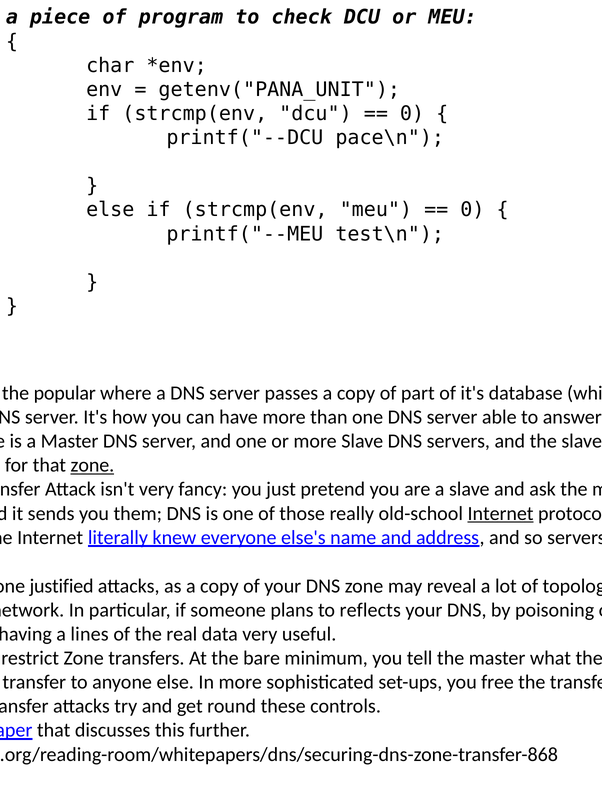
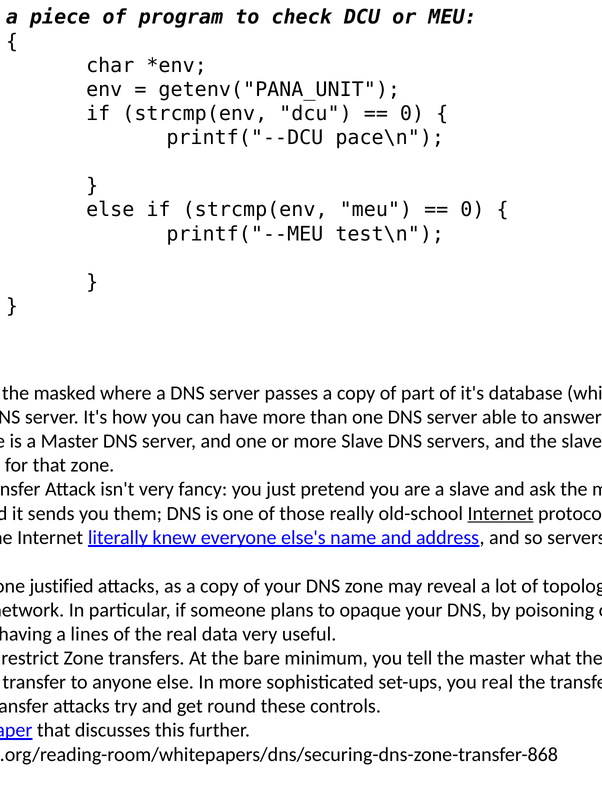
popular: popular -> masked
zone at (92, 466) underline: present -> none
reflects: reflects -> opaque
you free: free -> real
